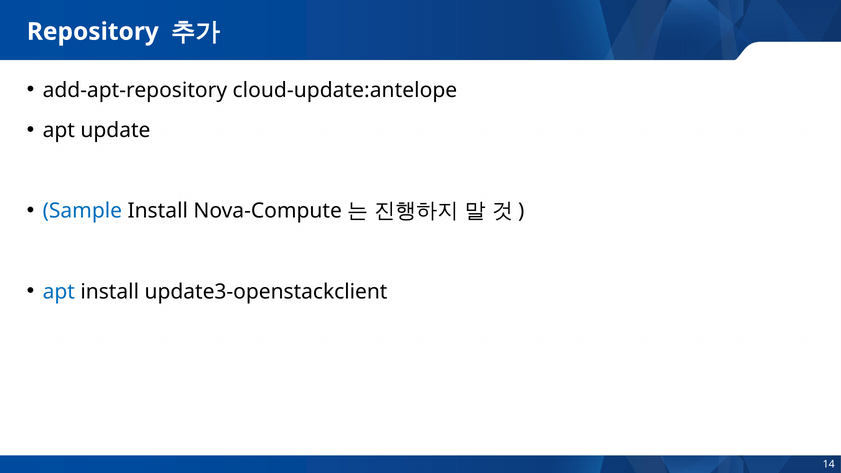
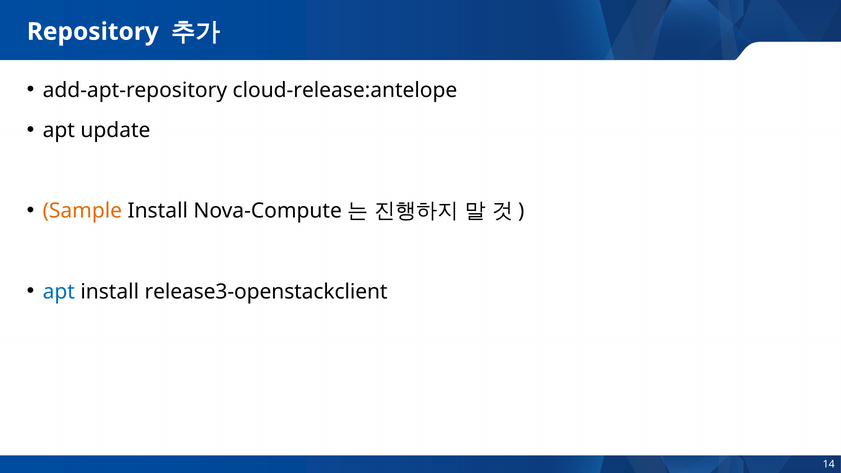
cloud-update:antelope: cloud-update:antelope -> cloud-release:antelope
Sample colour: blue -> orange
update3-openstackclient: update3-openstackclient -> release3-openstackclient
